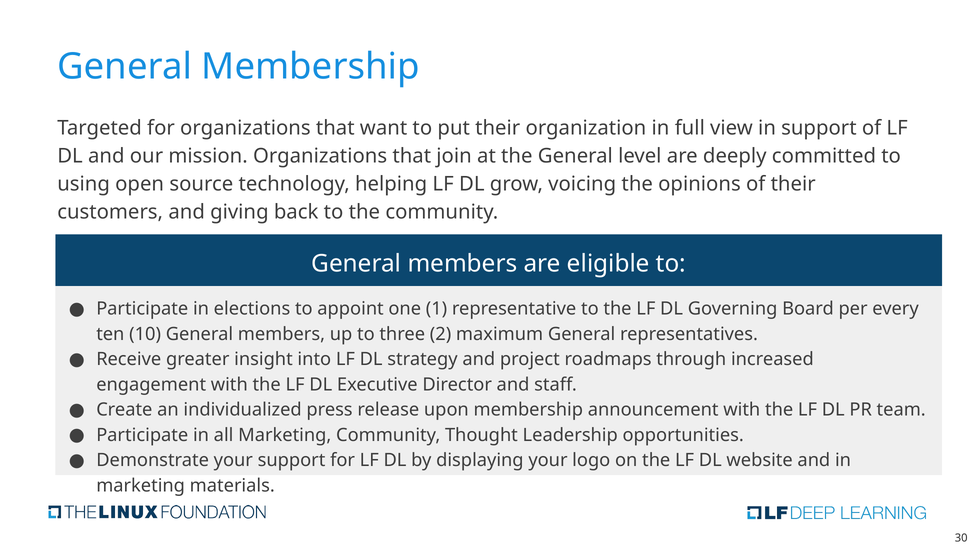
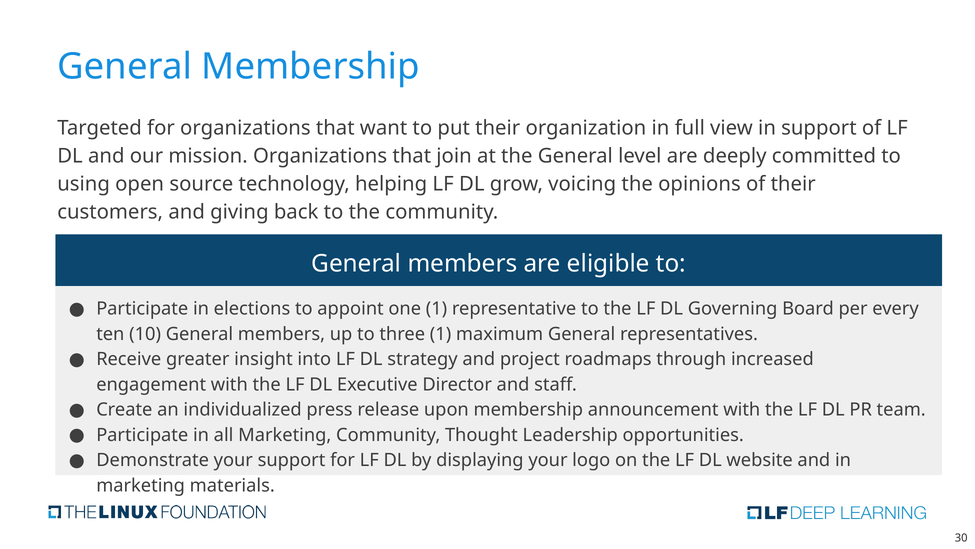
three 2: 2 -> 1
